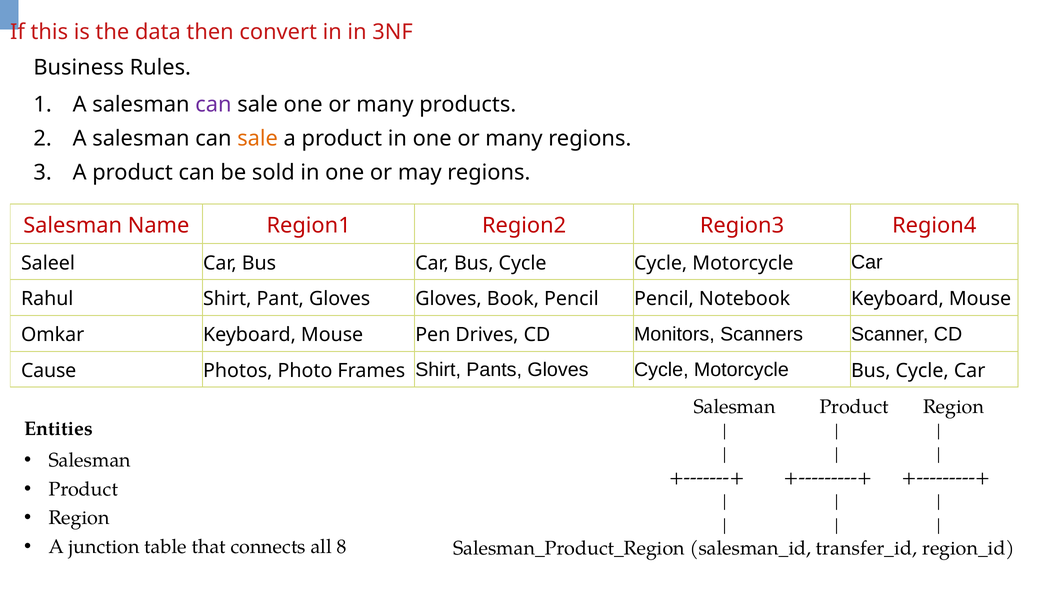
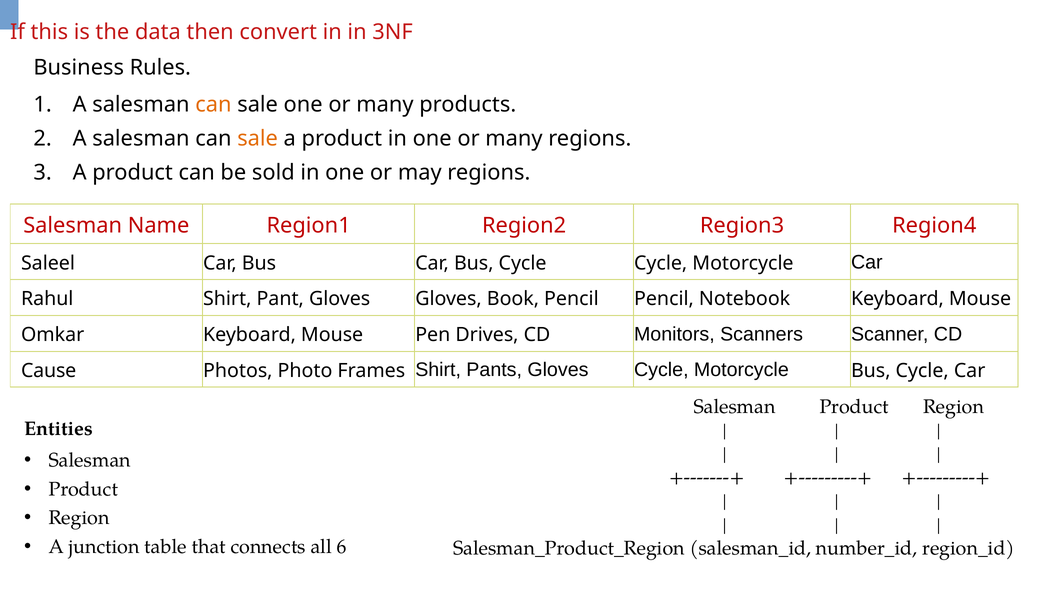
can at (213, 104) colour: purple -> orange
8: 8 -> 6
transfer_id: transfer_id -> number_id
